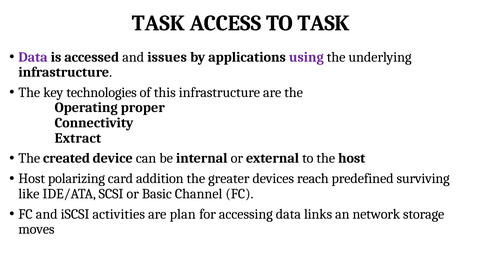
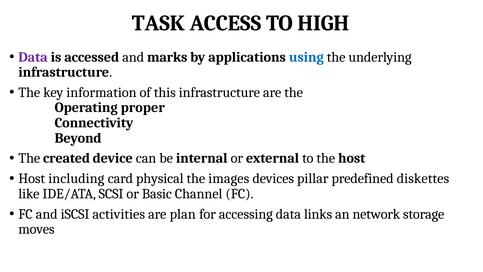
TO TASK: TASK -> HIGH
issues: issues -> marks
using colour: purple -> blue
technologies: technologies -> information
Extract: Extract -> Beyond
polarizing: polarizing -> including
addition: addition -> physical
greater: greater -> images
reach: reach -> pillar
surviving: surviving -> diskettes
